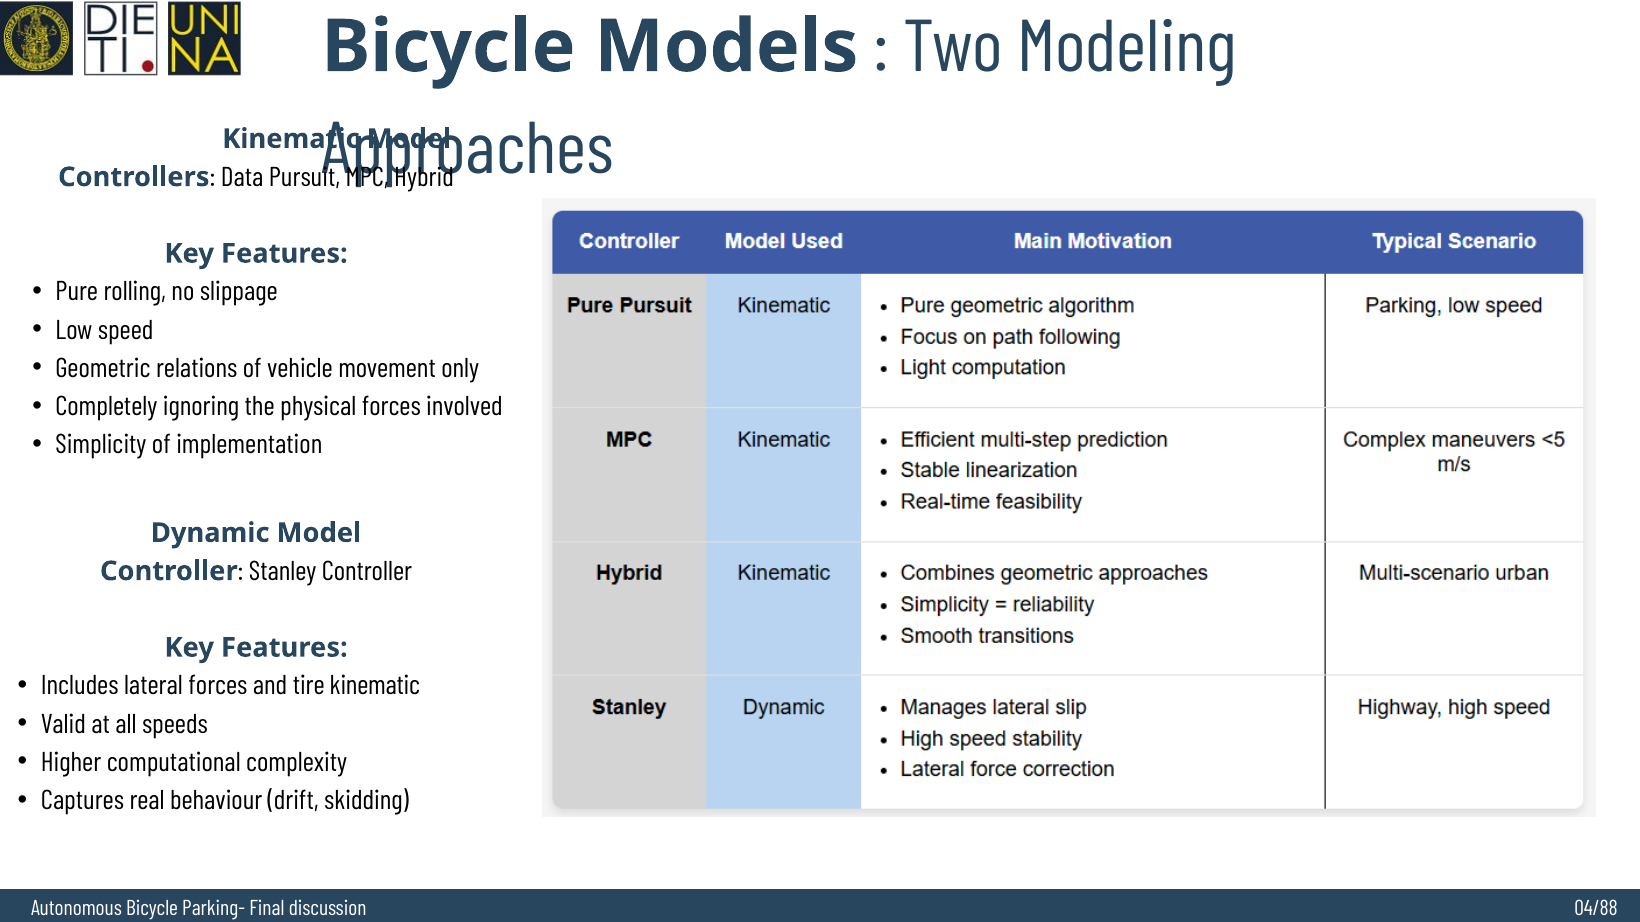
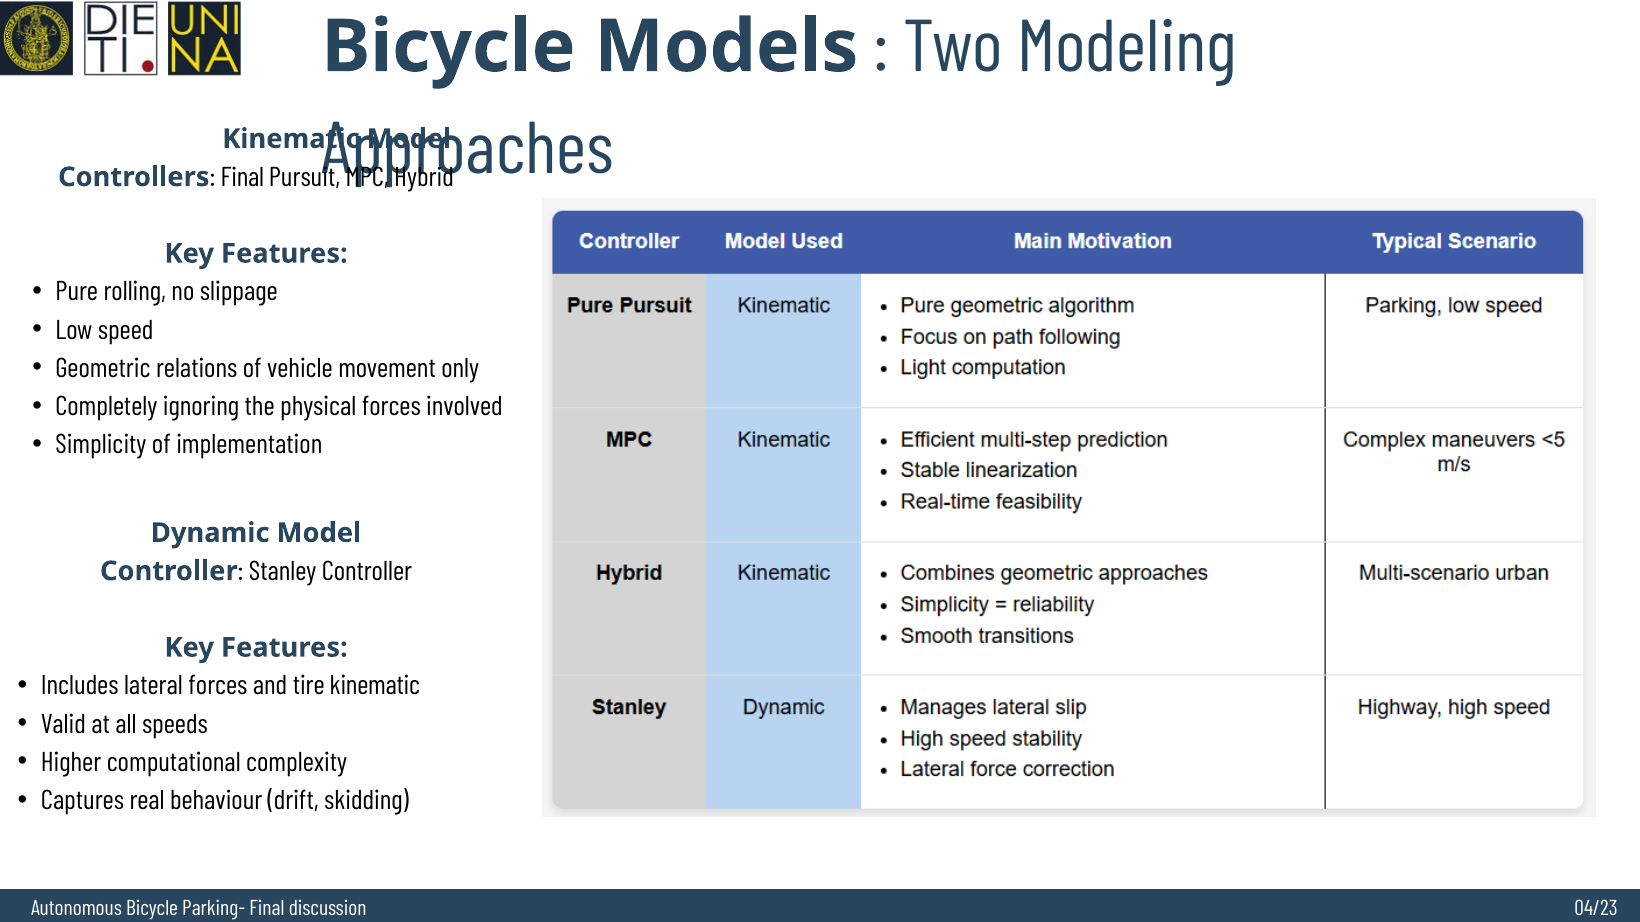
Data at (242, 177): Data -> Final
04/88: 04/88 -> 04/23
